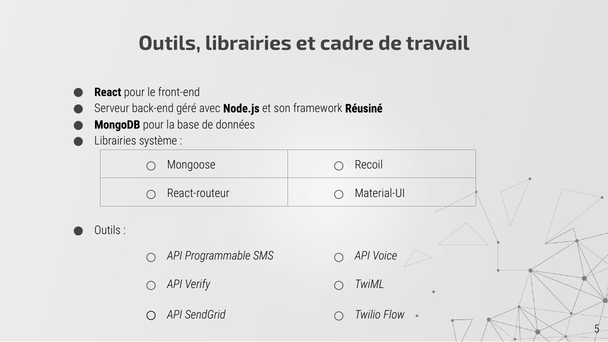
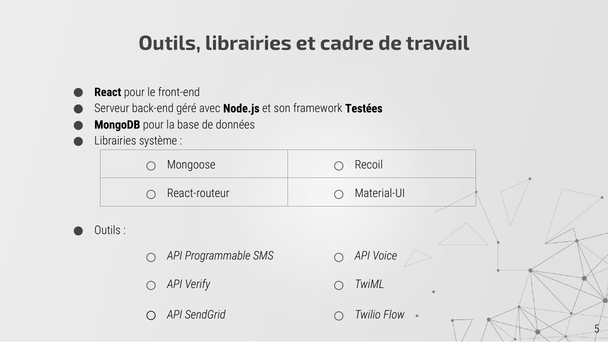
Réusiné: Réusiné -> Testées
